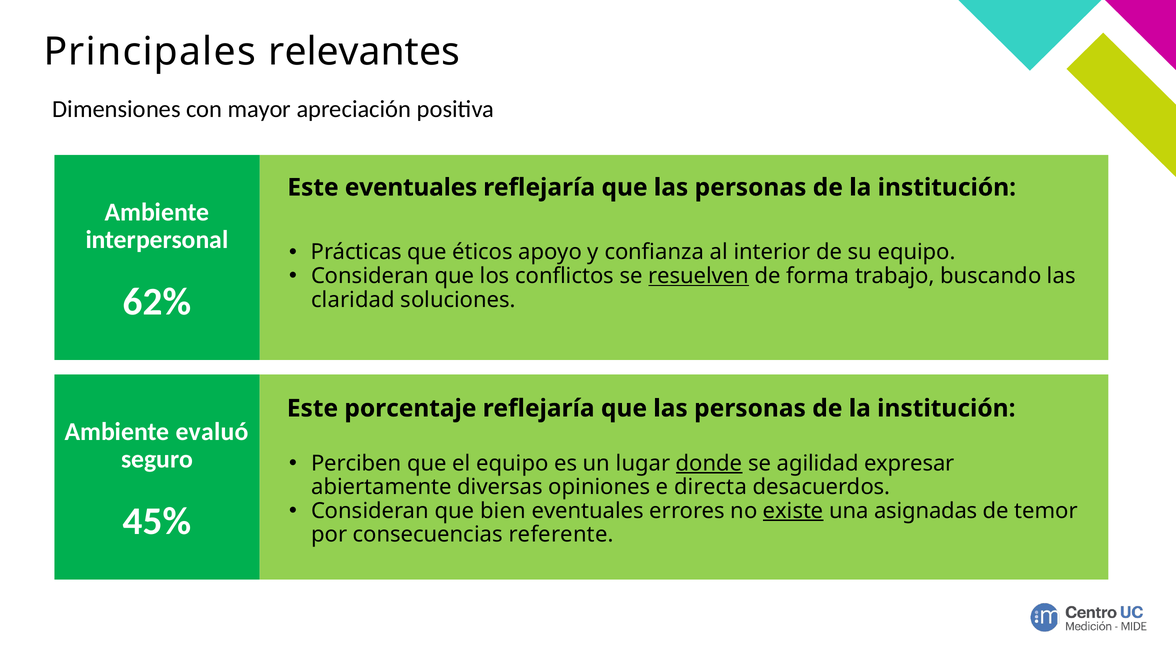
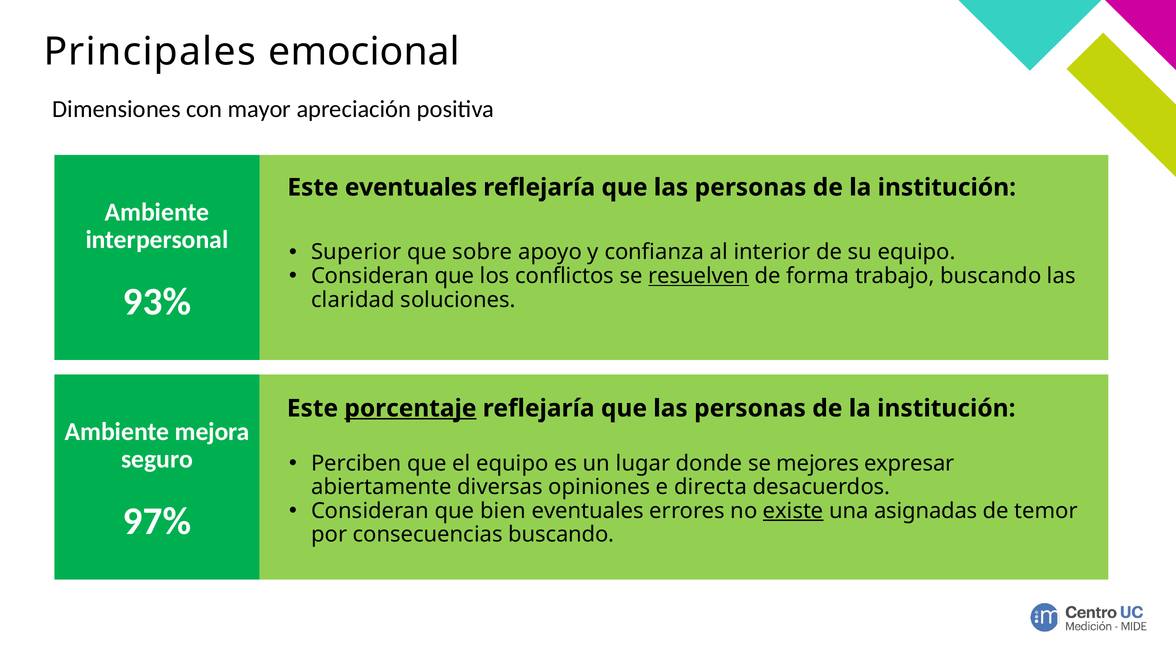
relevantes: relevantes -> emocional
Prácticas: Prácticas -> Superior
éticos: éticos -> sobre
62%: 62% -> 93%
porcentaje underline: none -> present
evaluó: evaluó -> mejora
donde underline: present -> none
agilidad: agilidad -> mejores
45%: 45% -> 97%
consecuencias referente: referente -> buscando
